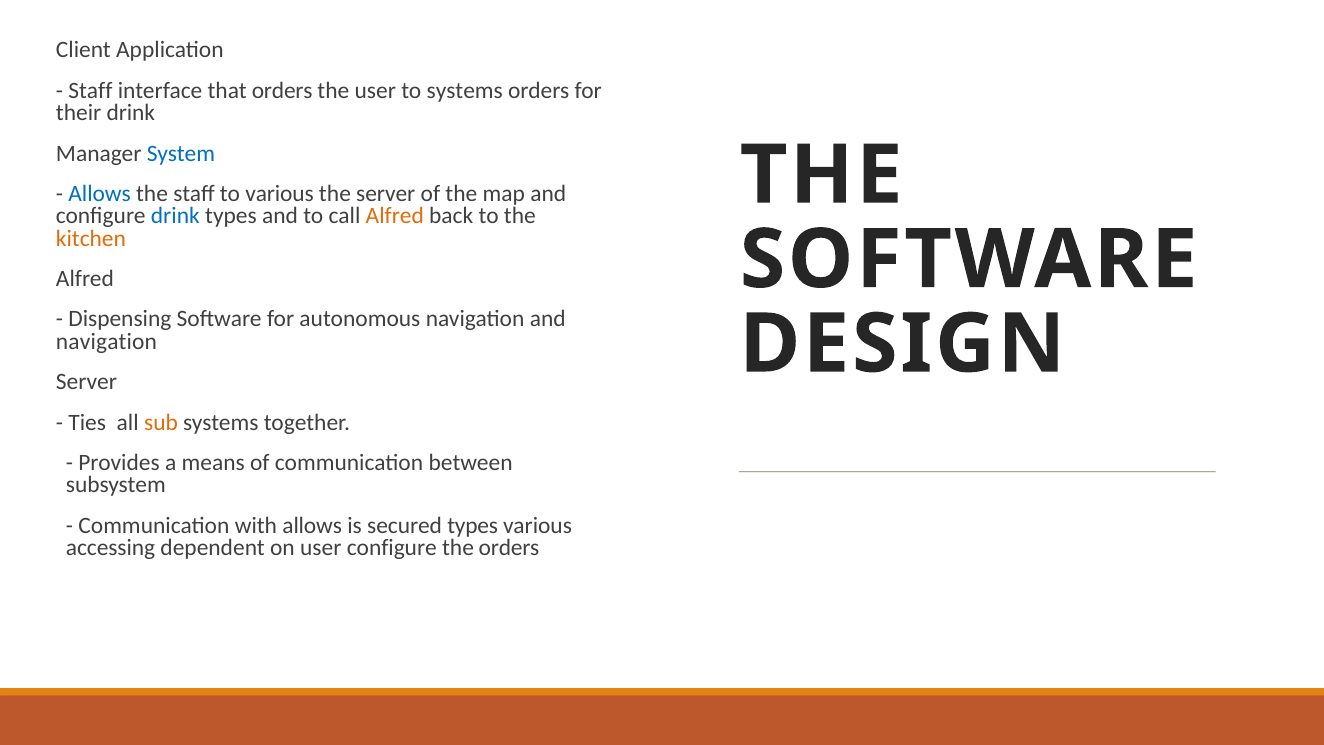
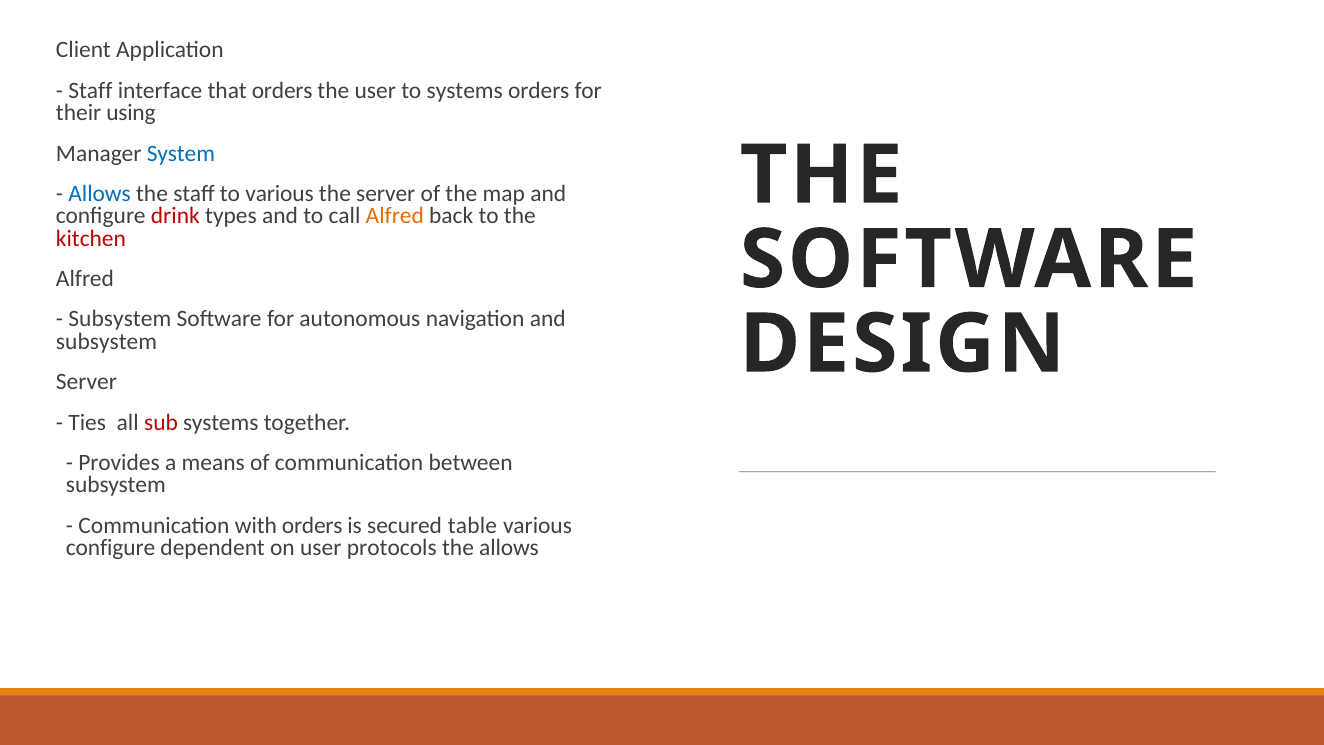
their drink: drink -> using
drink at (175, 216) colour: blue -> red
kitchen colour: orange -> red
Dispensing at (120, 319): Dispensing -> Subsystem
navigation at (106, 342): navigation -> subsystem
sub colour: orange -> red
with allows: allows -> orders
secured types: types -> table
accessing at (111, 548): accessing -> configure
user configure: configure -> protocols
the orders: orders -> allows
